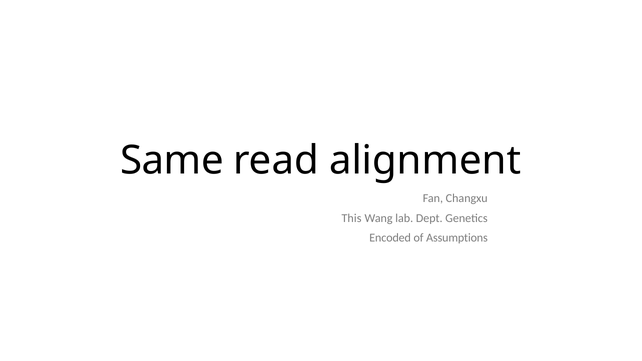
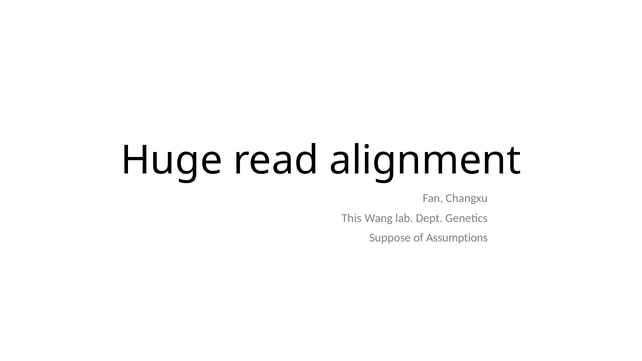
Same: Same -> Huge
Encoded: Encoded -> Suppose
